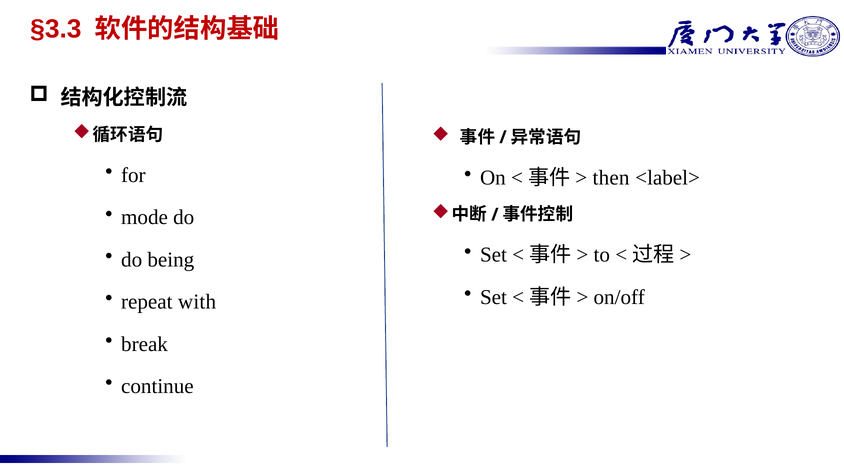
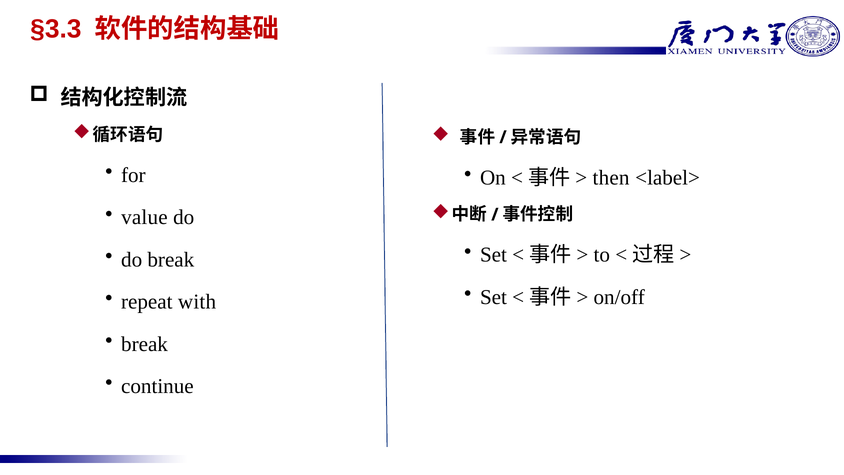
mode: mode -> value
do being: being -> break
